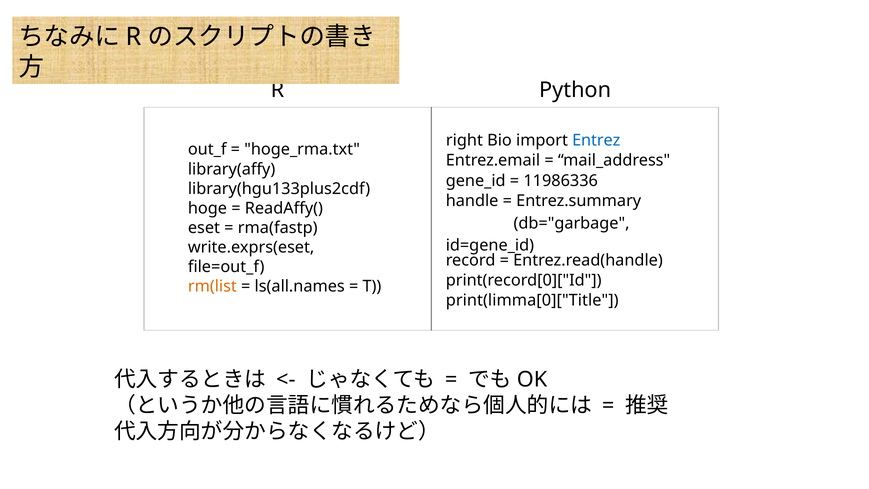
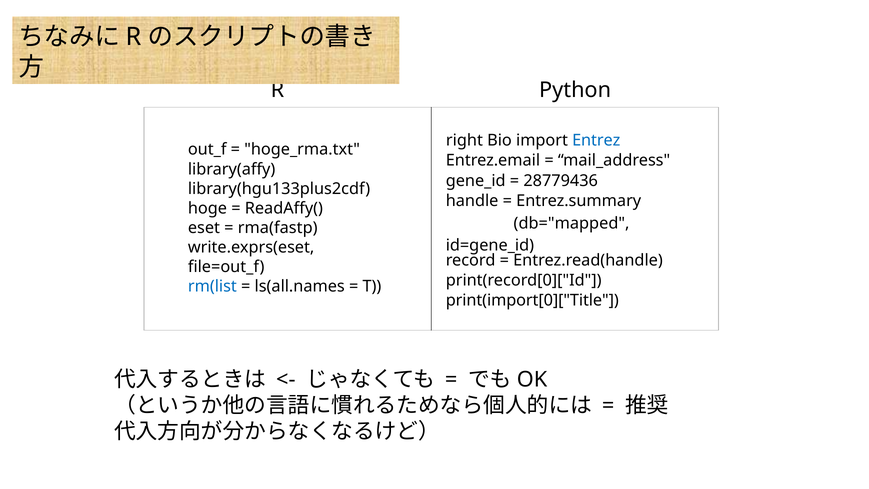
11986336: 11986336 -> 28779436
db="garbage: db="garbage -> db="mapped
rm(list colour: orange -> blue
print(limma[0]["Title: print(limma[0]["Title -> print(import[0]["Title
